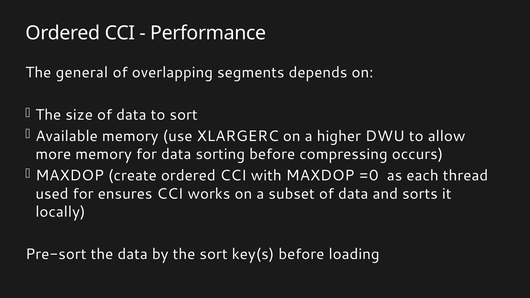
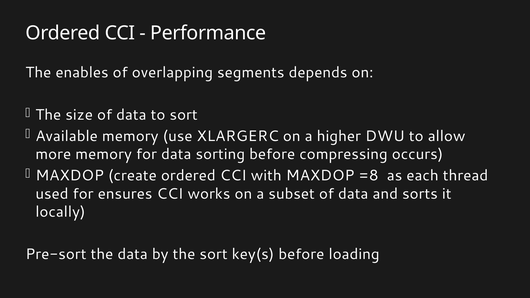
general: general -> enables
=0: =0 -> =8
